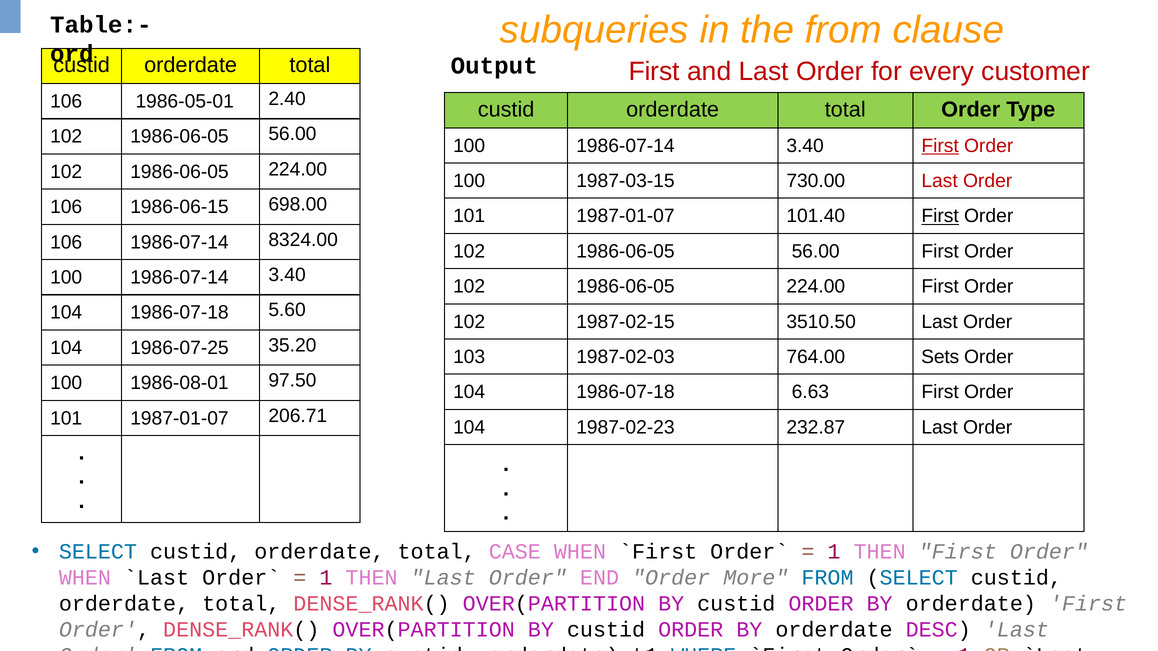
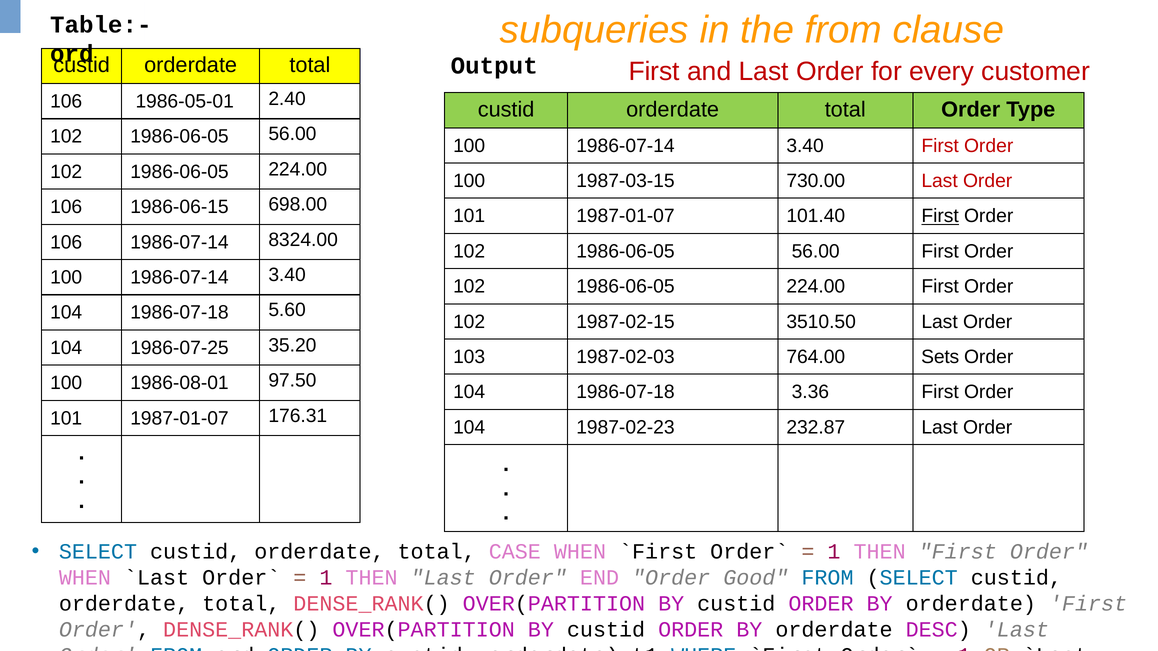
First at (940, 146) underline: present -> none
6.63: 6.63 -> 3.36
206.71: 206.71 -> 176.31
More: More -> Good
